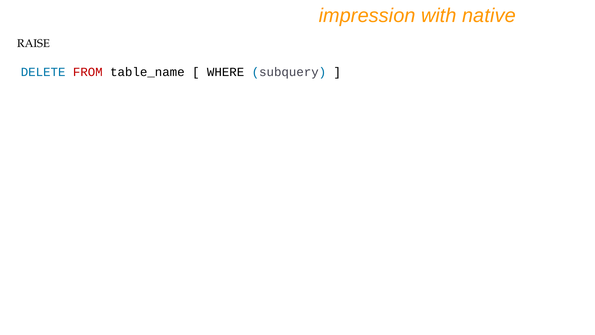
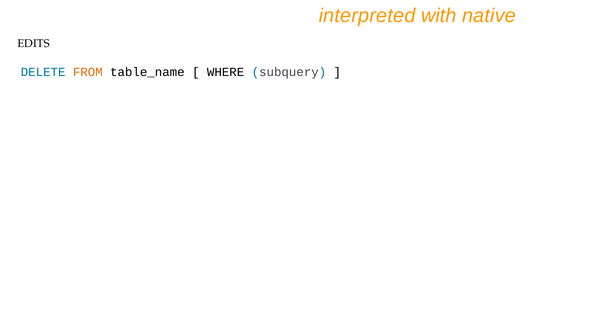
impression: impression -> interpreted
RAISE: RAISE -> EDITS
FROM colour: red -> orange
